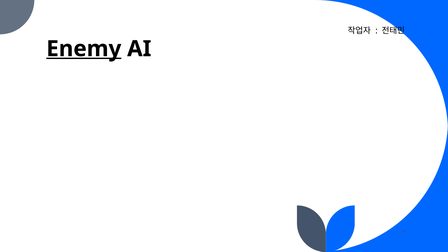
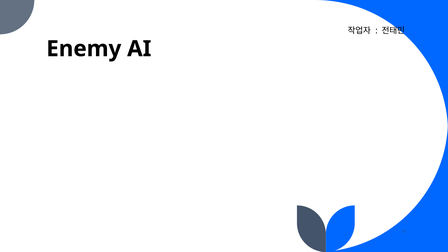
Enemy underline: present -> none
